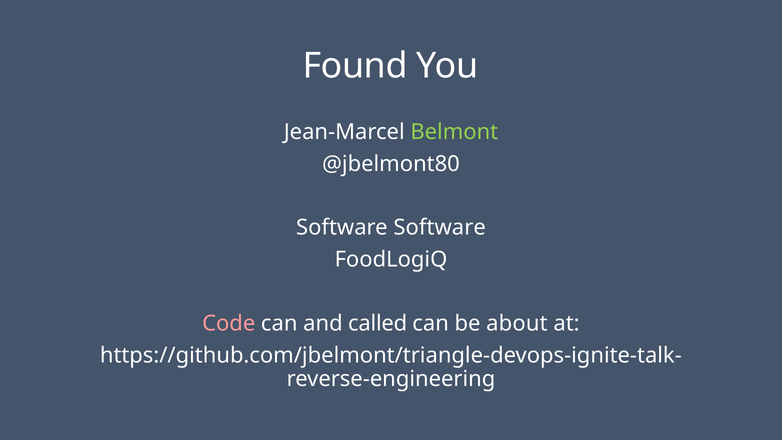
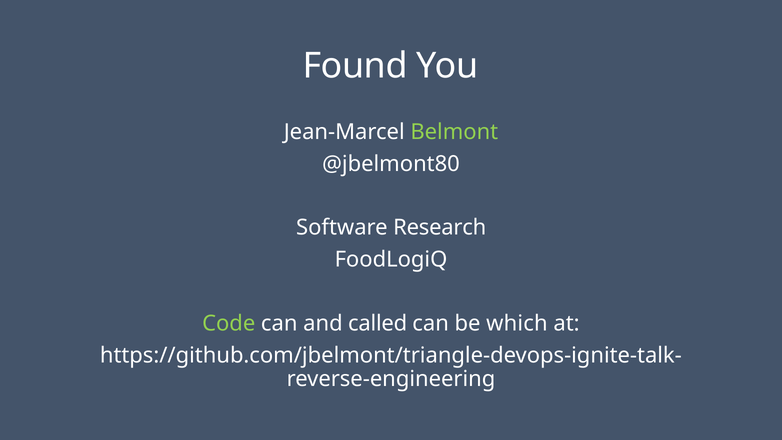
Software Software: Software -> Research
Code colour: pink -> light green
about: about -> which
